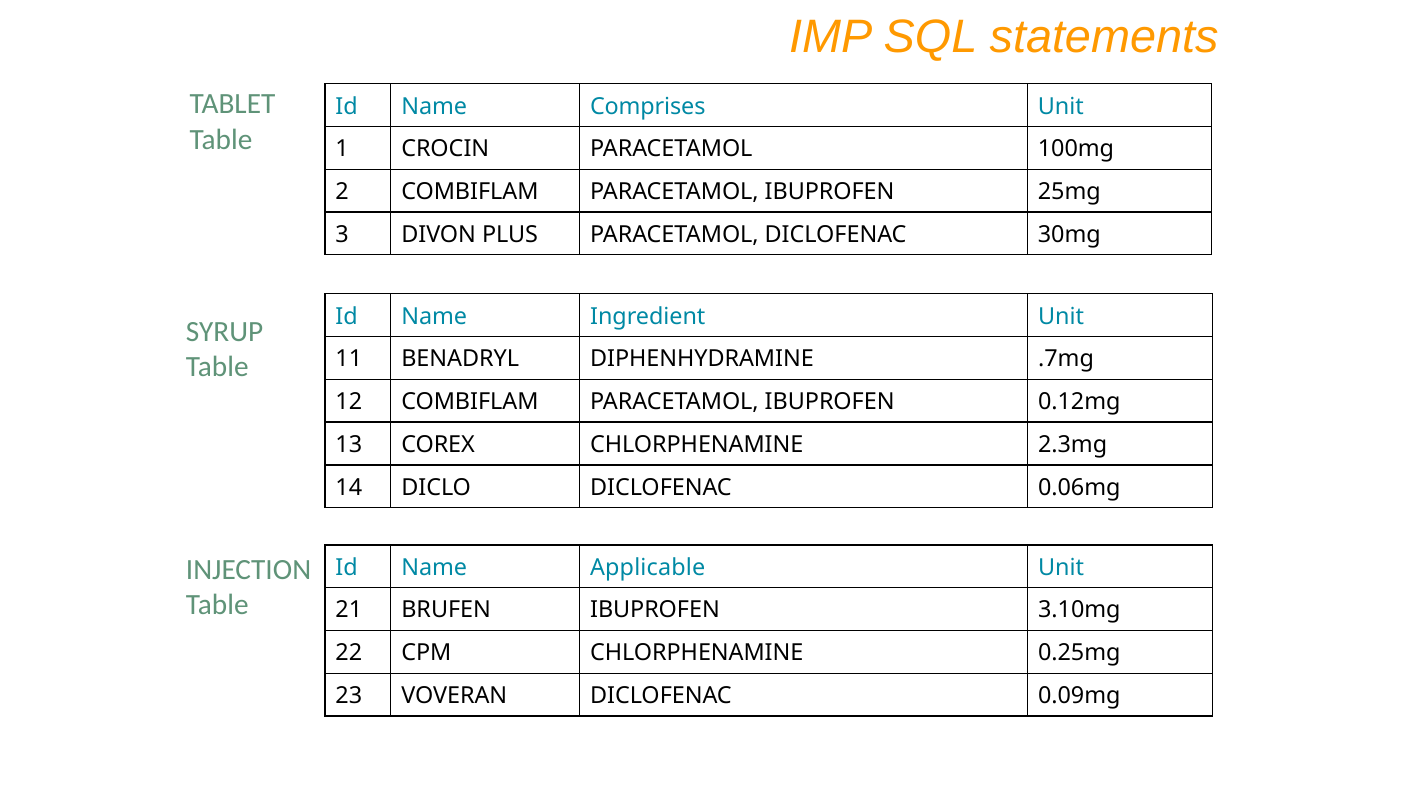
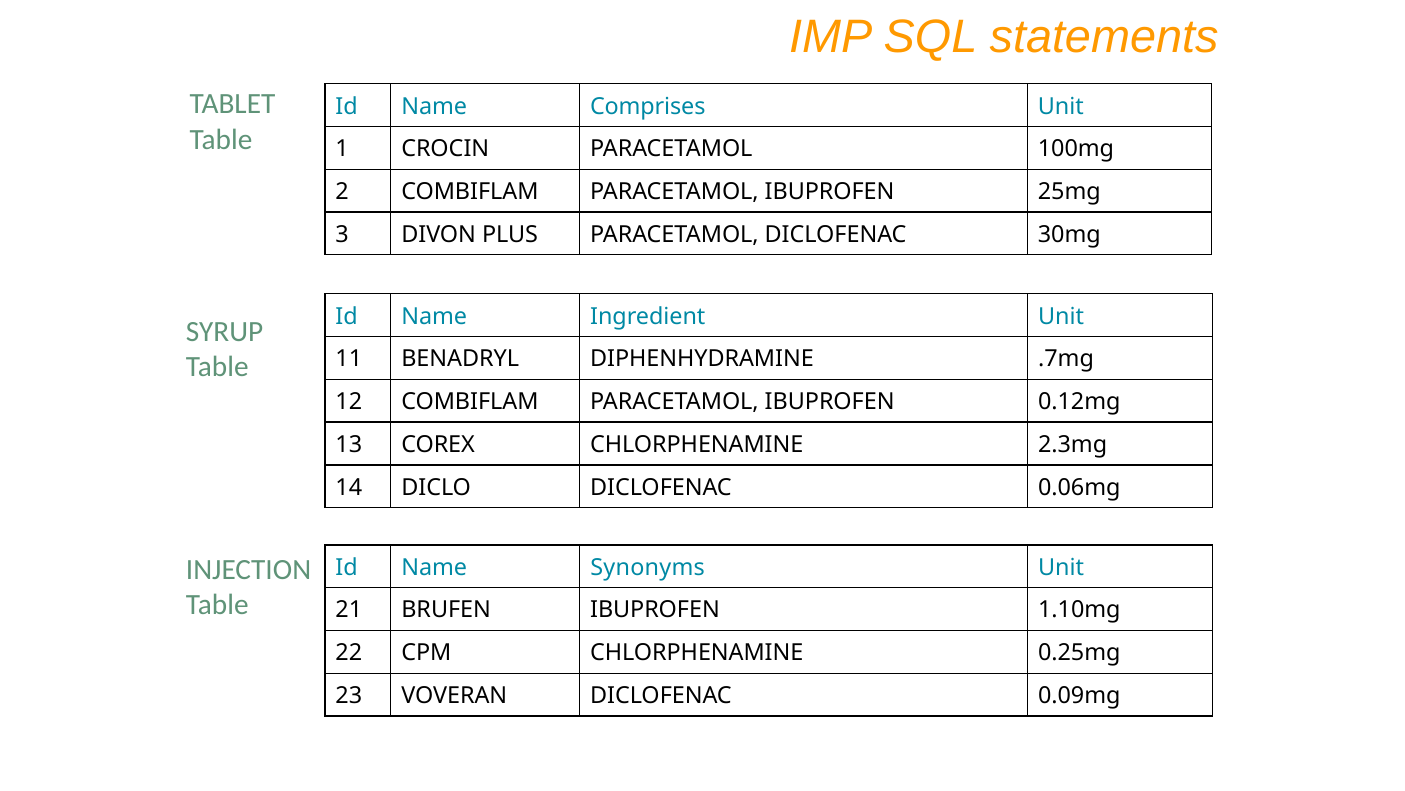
Applicable: Applicable -> Synonyms
3.10mg: 3.10mg -> 1.10mg
